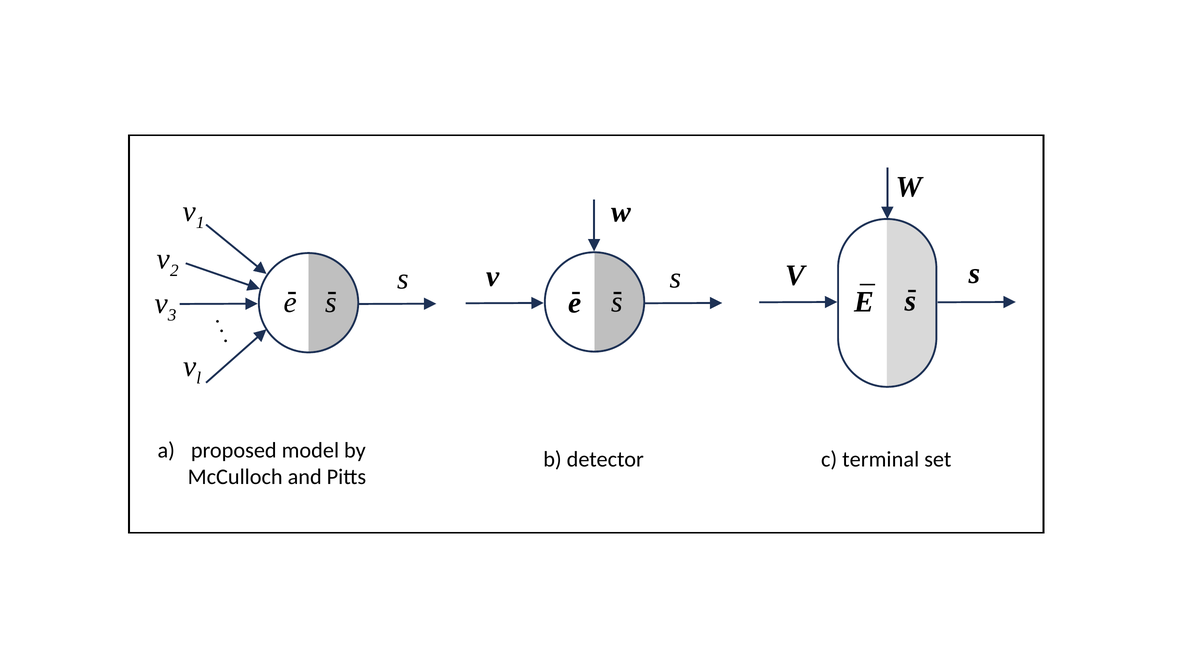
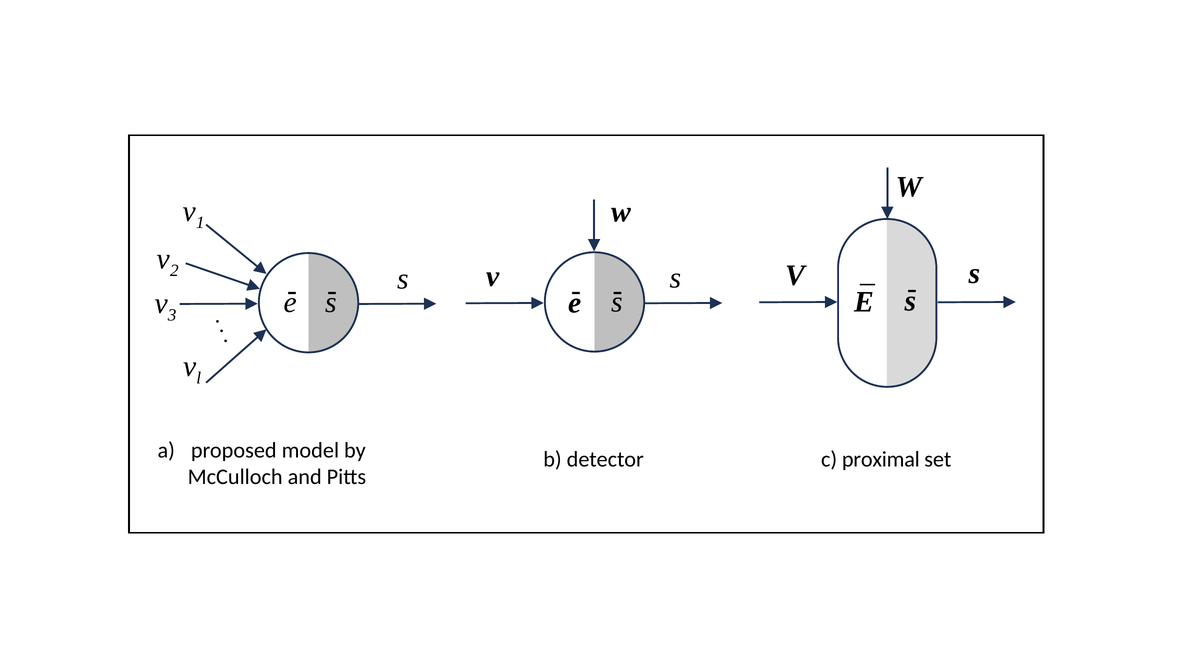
terminal: terminal -> proximal
